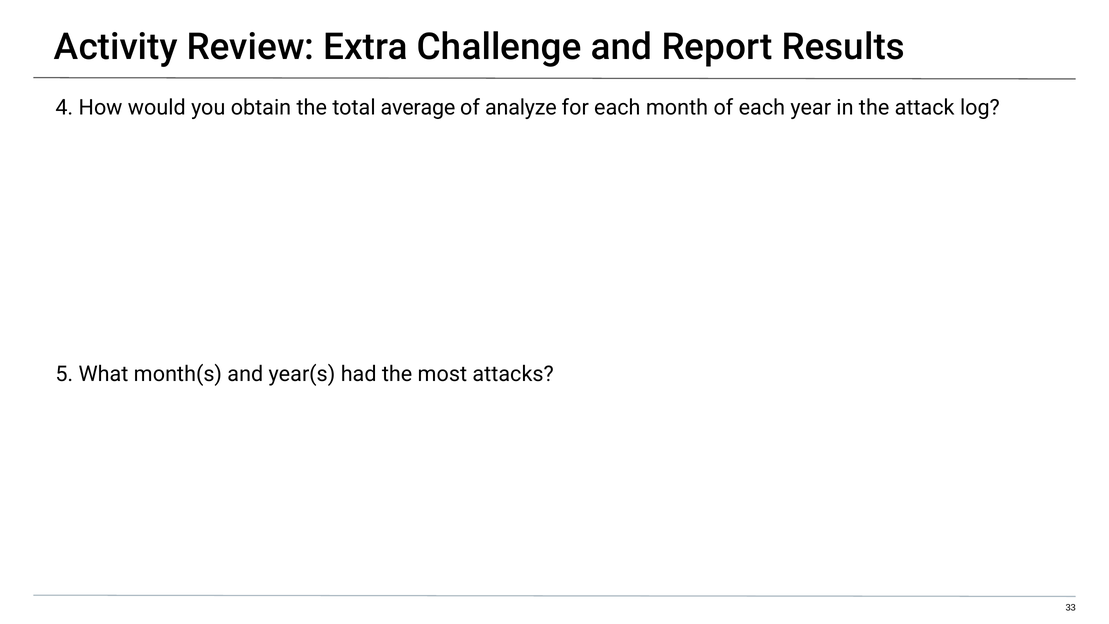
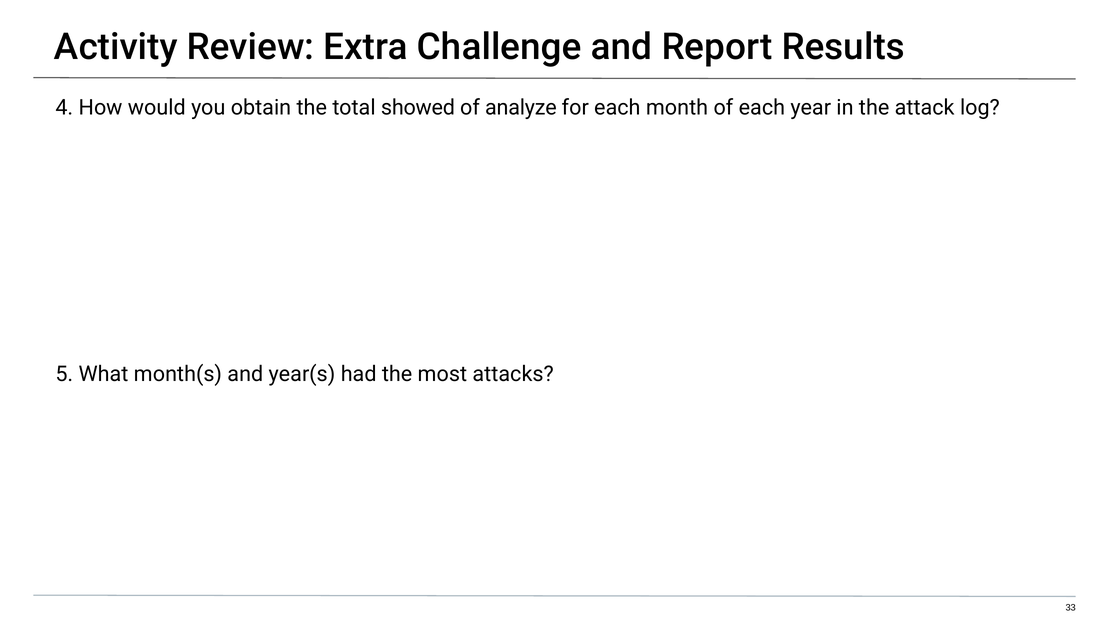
average: average -> showed
